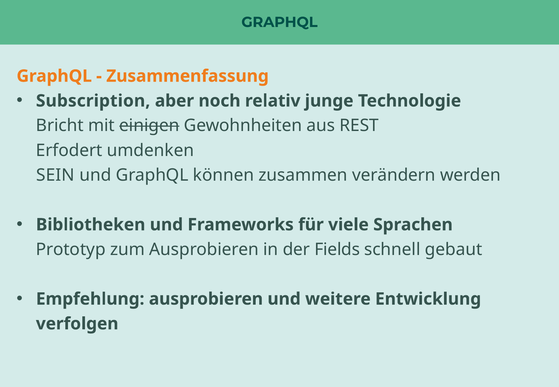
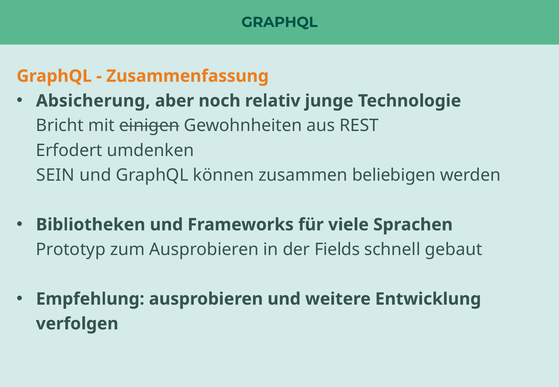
Subscription: Subscription -> Absicherung
verändern: verändern -> beliebigen
